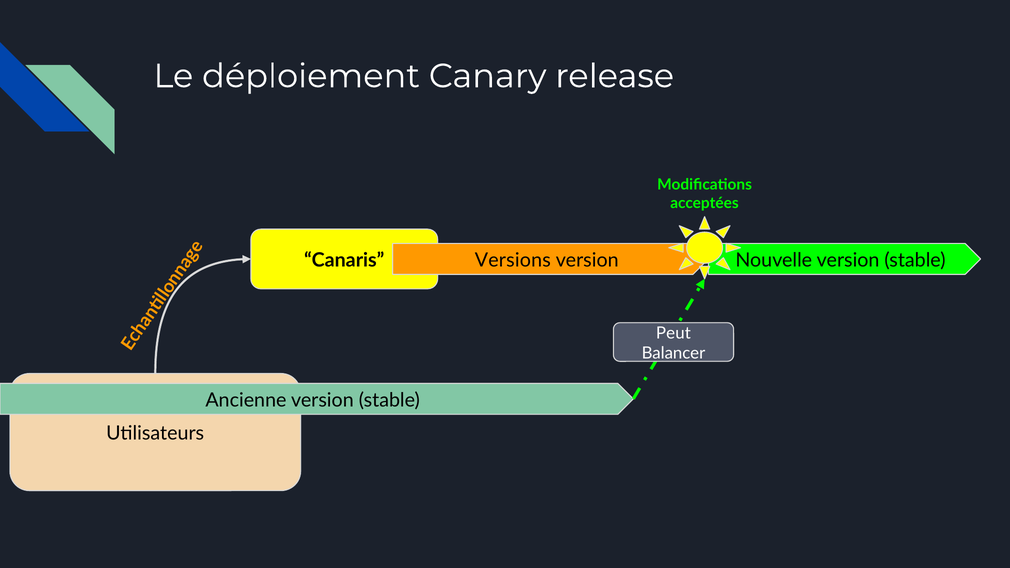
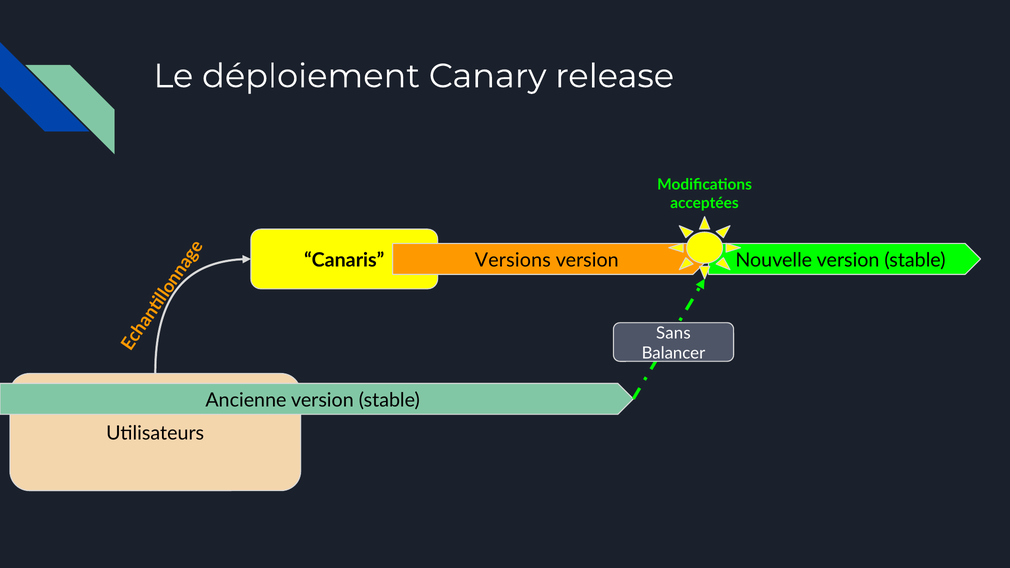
Peut: Peut -> Sans
